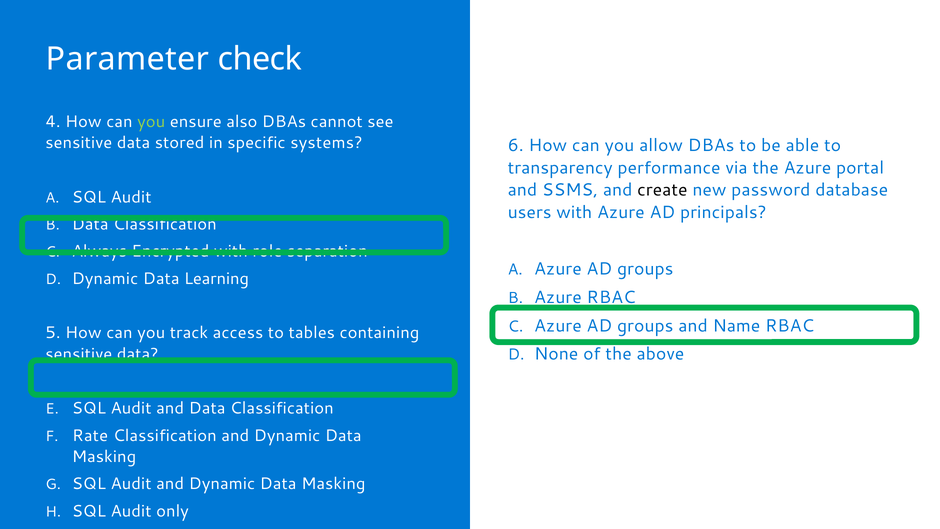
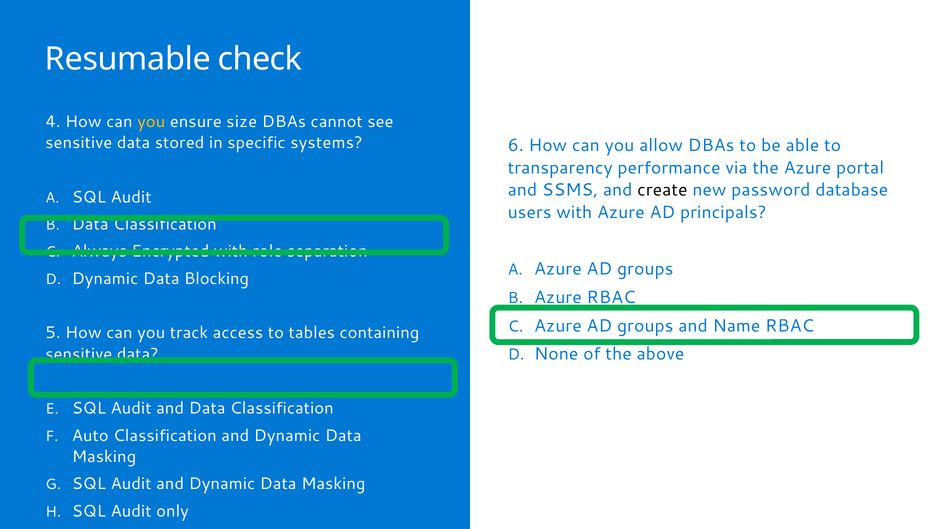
Parameter: Parameter -> Resumable
you at (151, 121) colour: light green -> yellow
also: also -> size
Learning: Learning -> Blocking
Rate: Rate -> Auto
